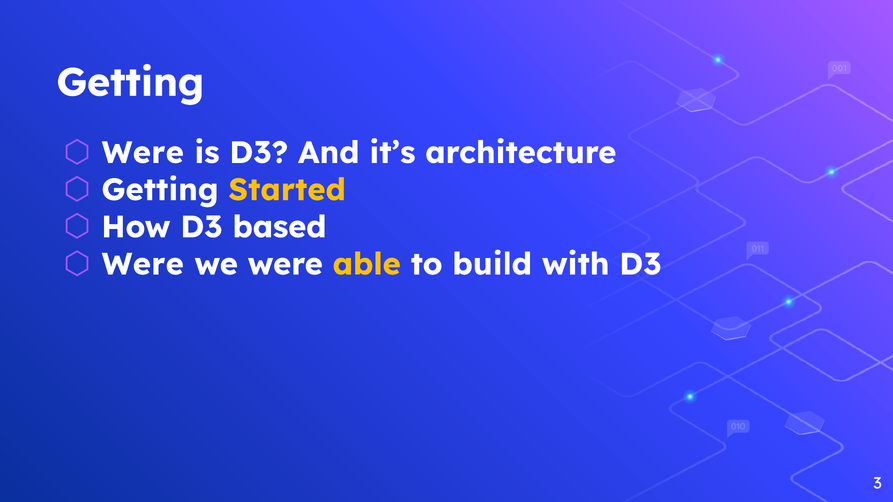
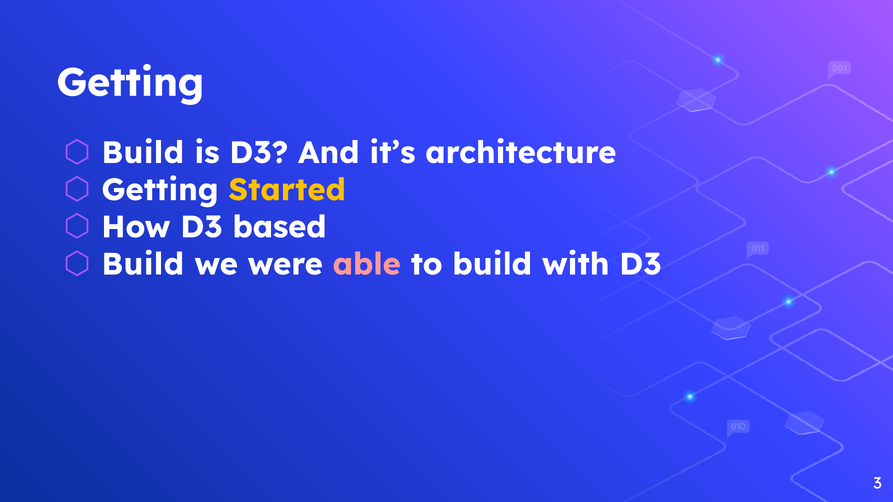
Were at (143, 153): Were -> Build
Were at (143, 264): Were -> Build
able colour: yellow -> pink
